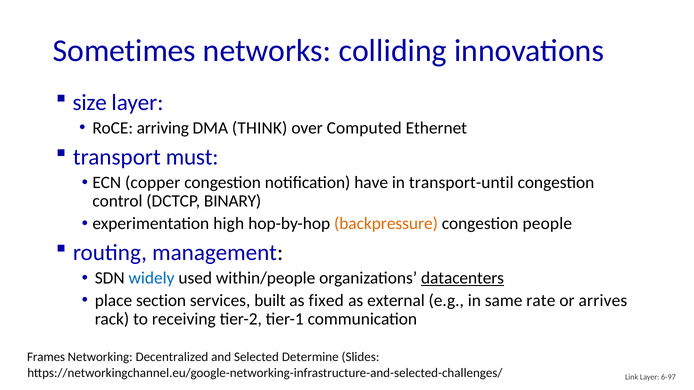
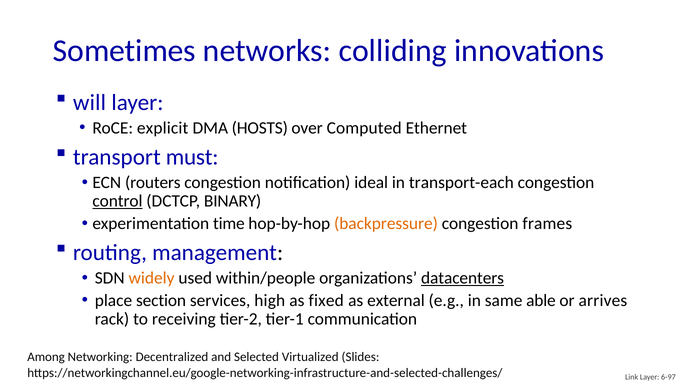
size: size -> will
arriving: arriving -> explicit
THINK: THINK -> HOSTS
copper: copper -> routers
have: have -> ideal
transport-until: transport-until -> transport-each
control underline: none -> present
high: high -> time
people: people -> frames
widely colour: blue -> orange
built: built -> high
rate: rate -> able
Frames: Frames -> Among
Determine: Determine -> Virtualized
